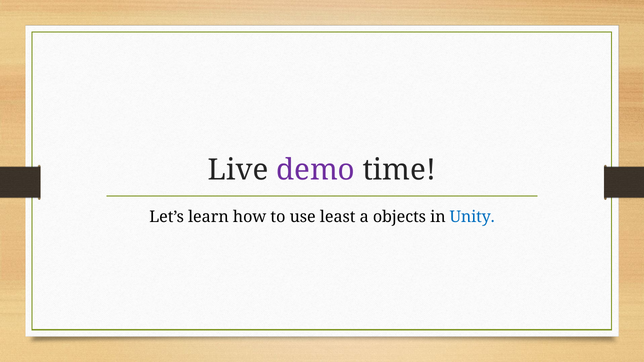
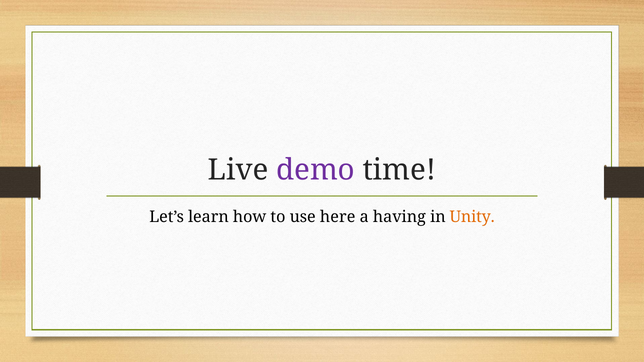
least: least -> here
objects: objects -> having
Unity colour: blue -> orange
